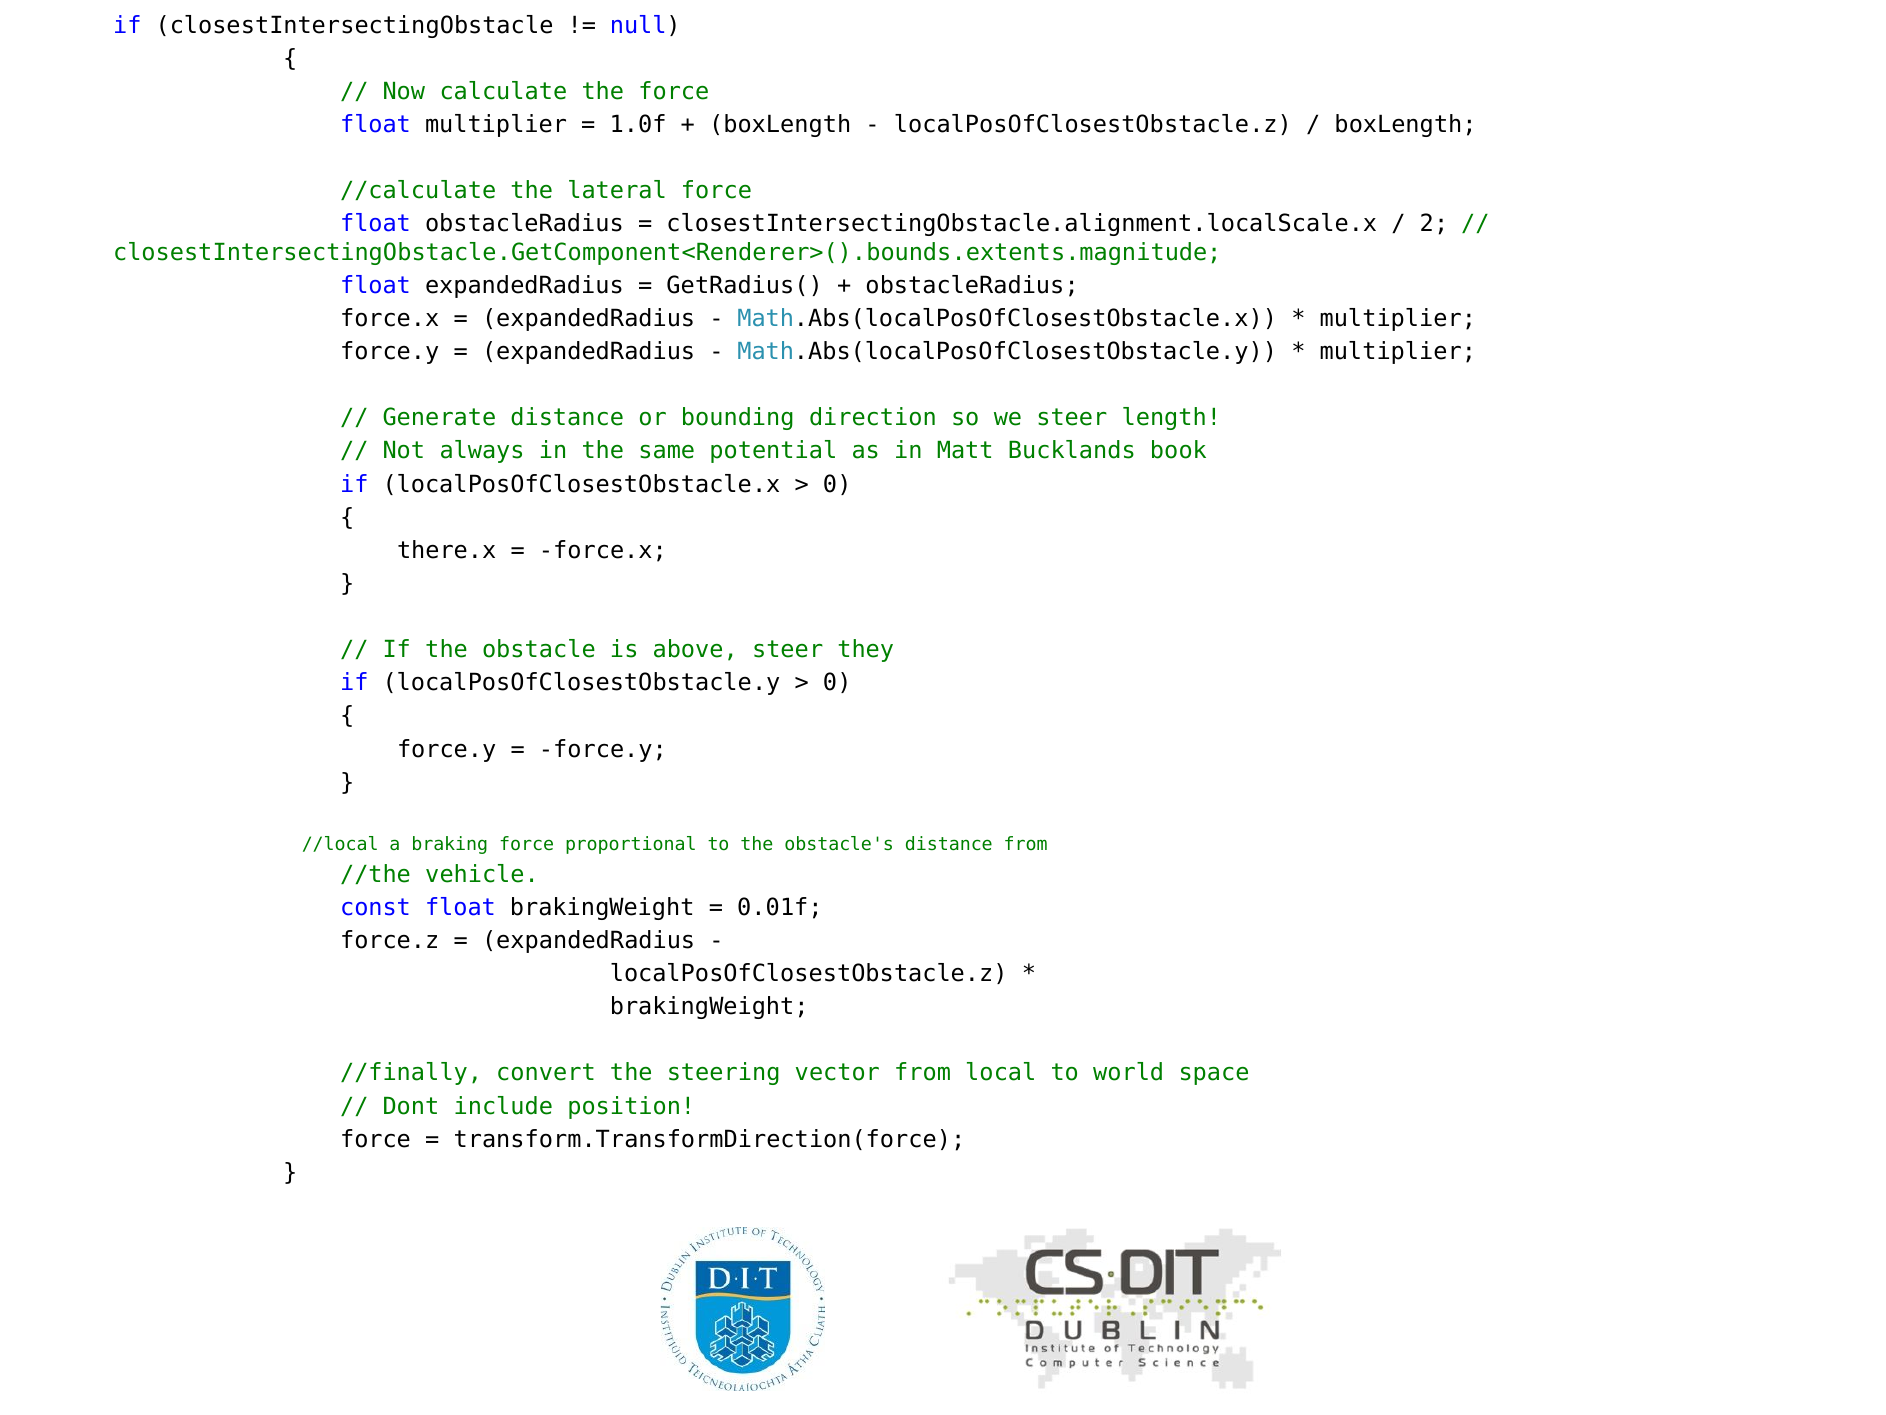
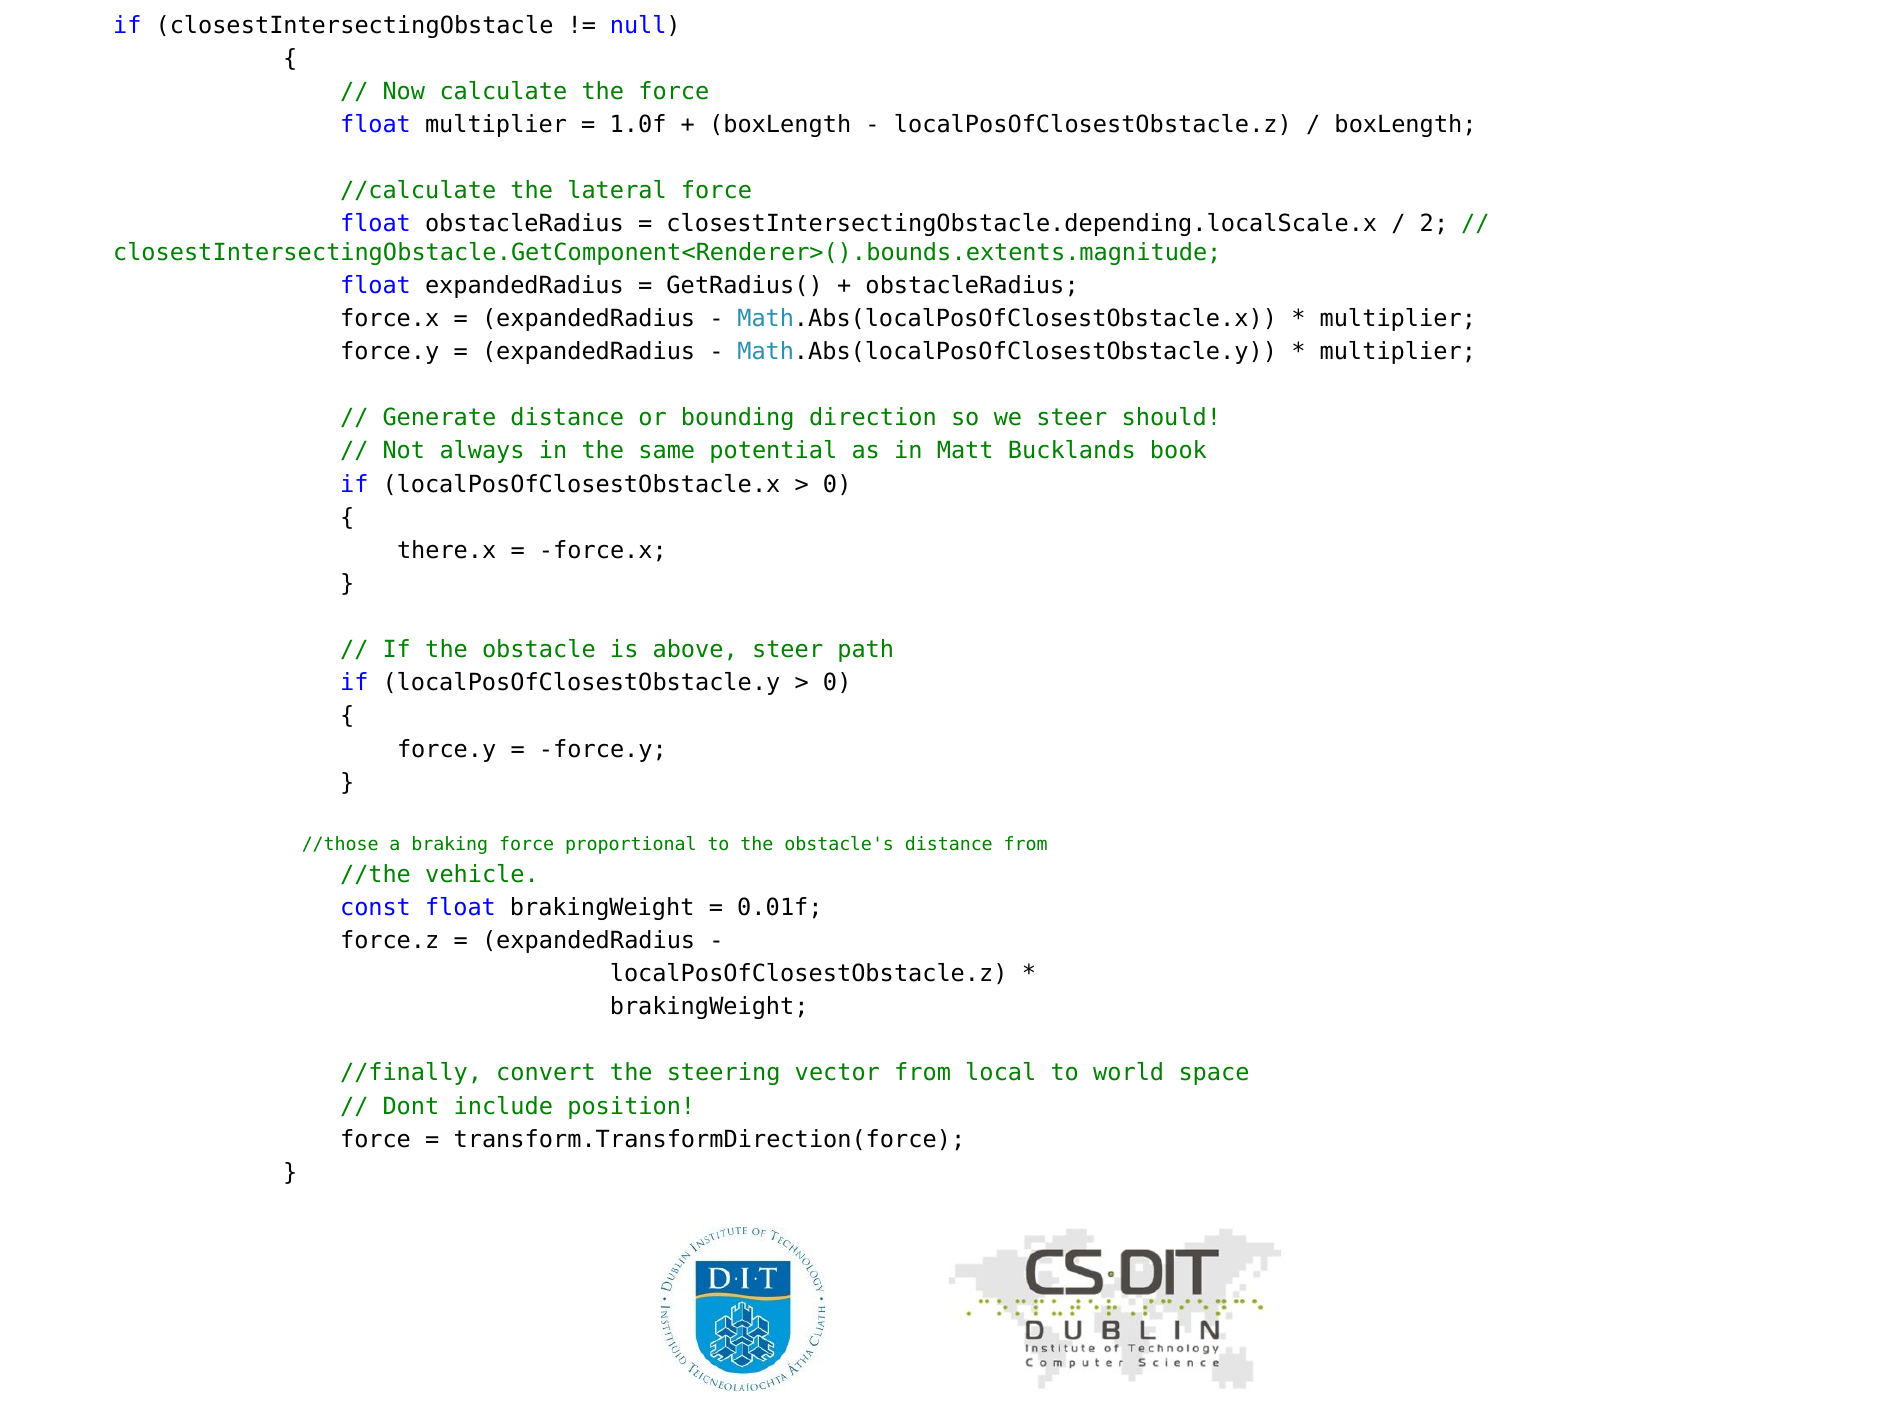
closestIntersectingObstacle.alignment.localScale.x: closestIntersectingObstacle.alignment.localScale.x -> closestIntersectingObstacle.depending.localScale.x
length: length -> should
they: they -> path
//local: //local -> //those
